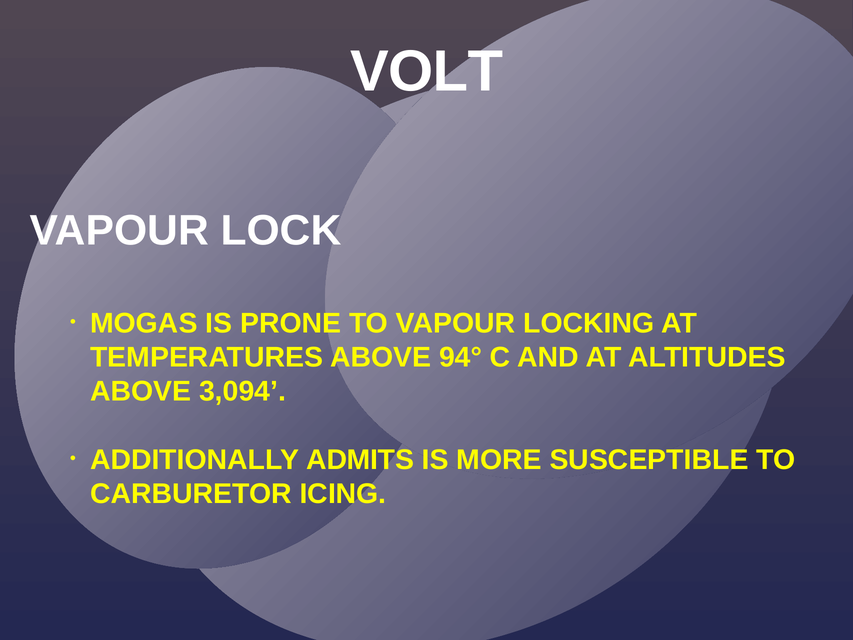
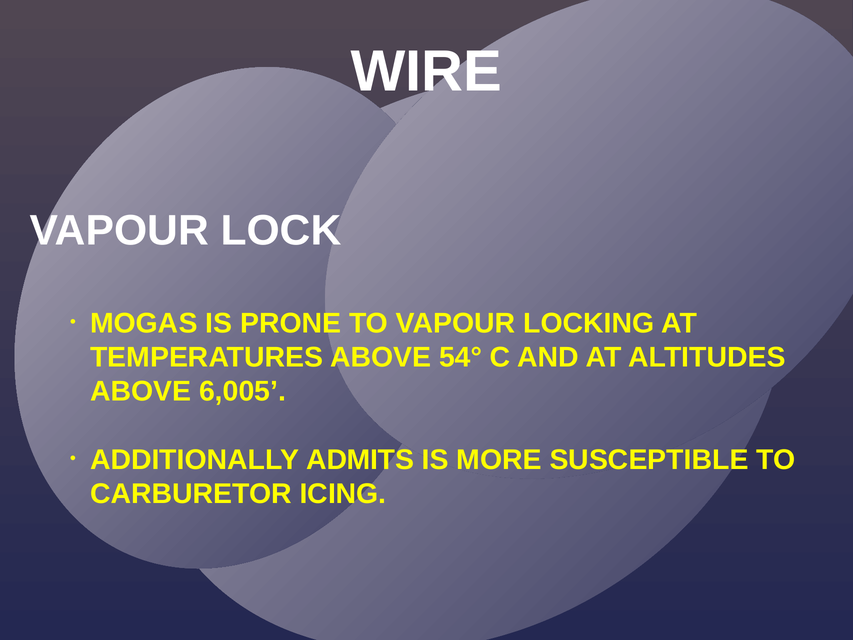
VOLT: VOLT -> WIRE
94°: 94° -> 54°
3,094: 3,094 -> 6,005
